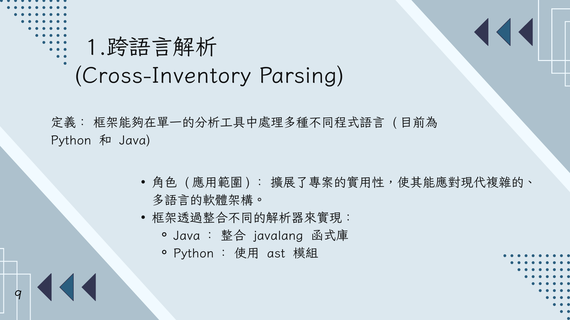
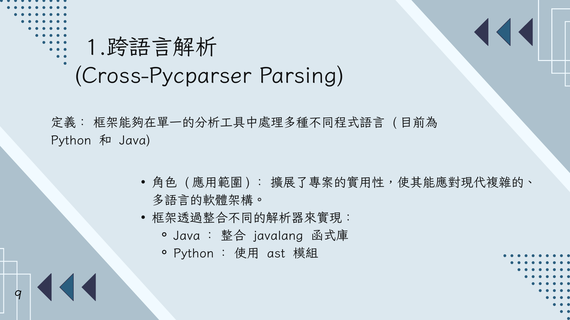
Cross-Inventory: Cross-Inventory -> Cross-Pycparser
